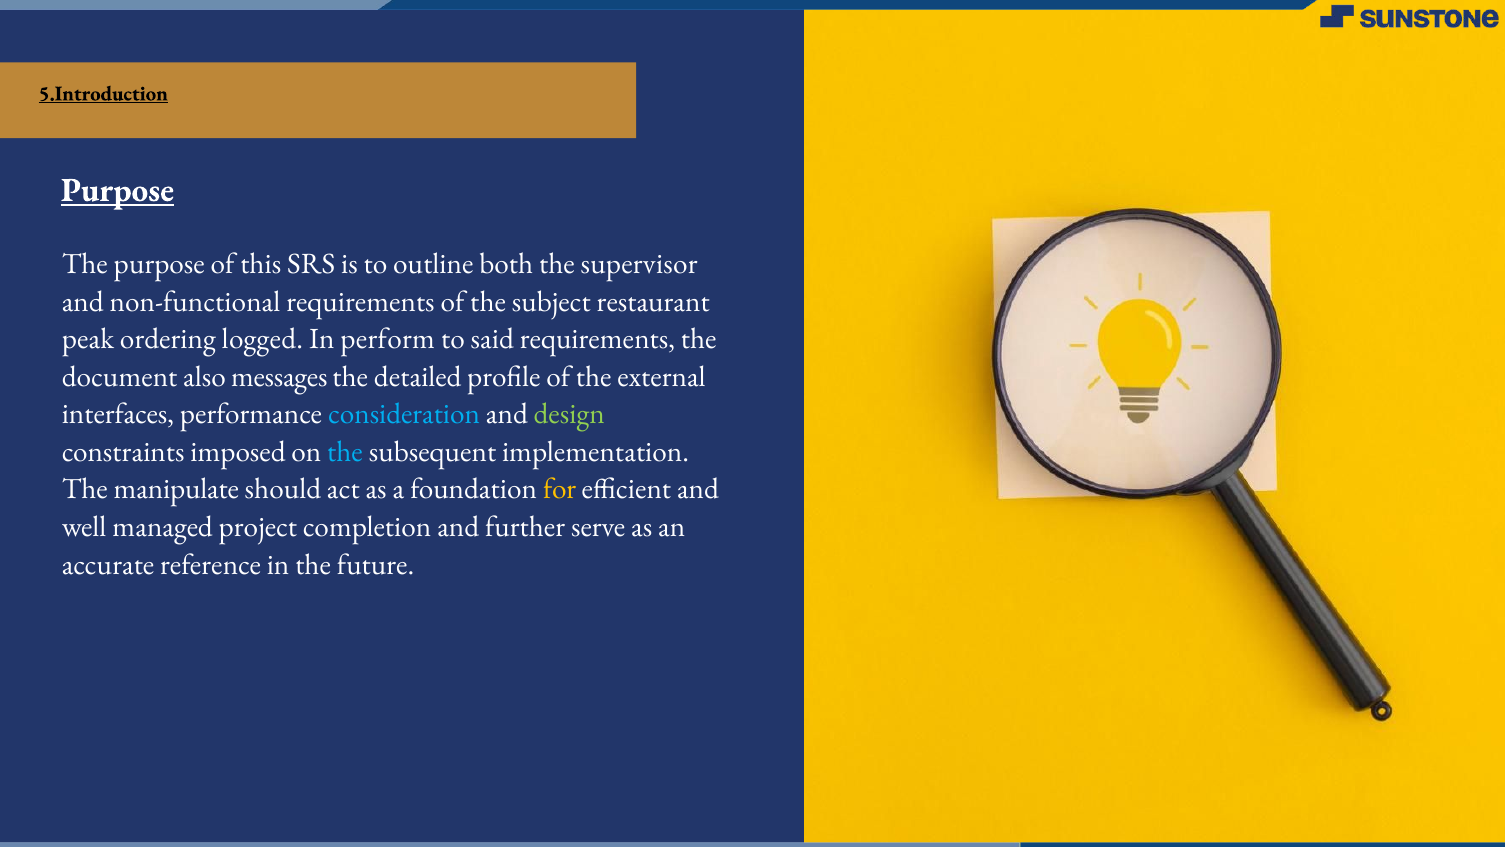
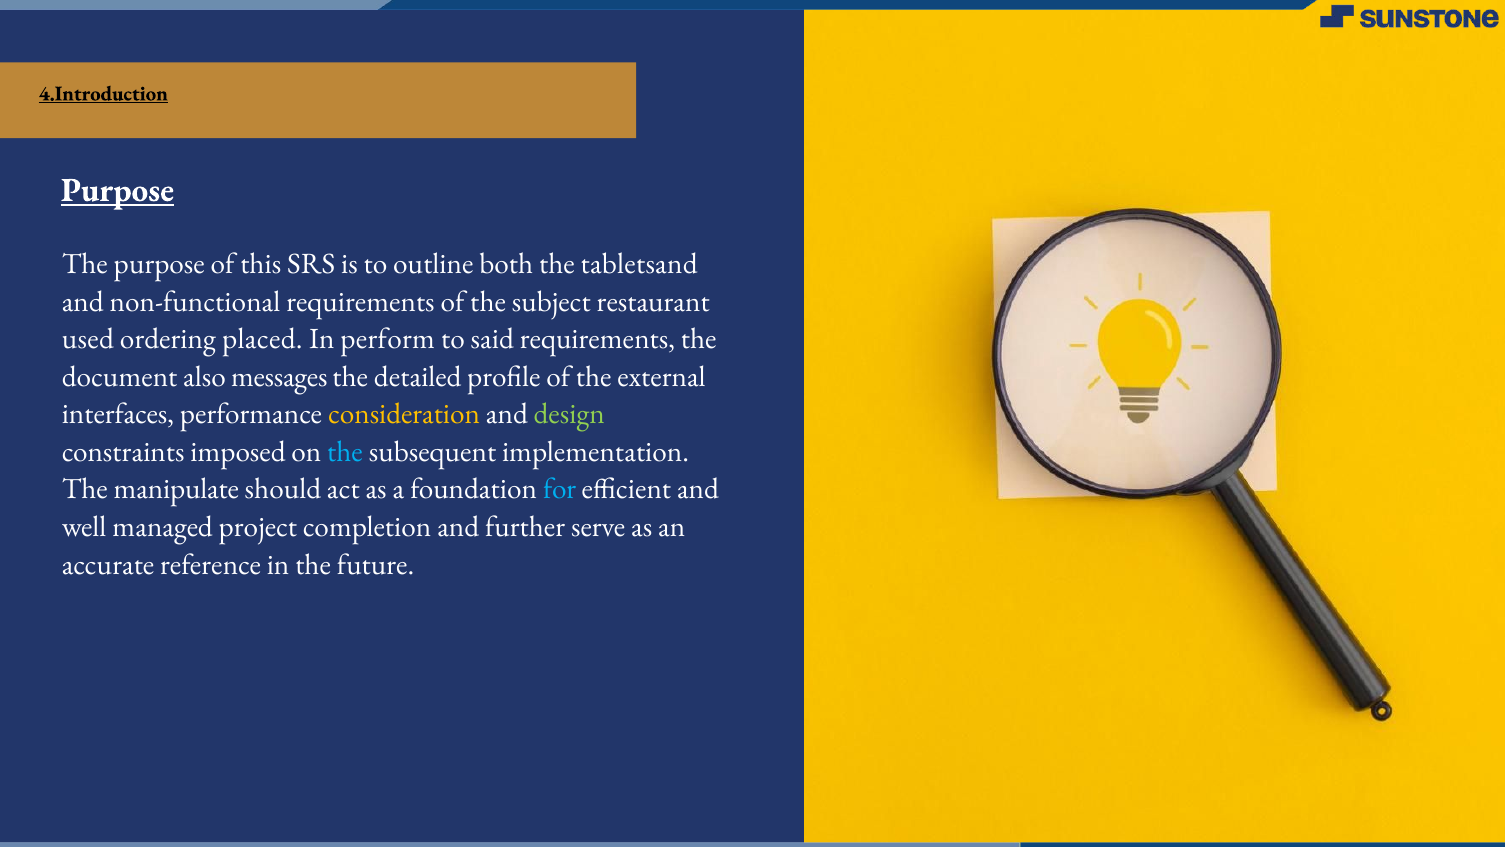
5.Introduction: 5.Introduction -> 4.Introduction
supervisor: supervisor -> tabletsand
peak: peak -> used
logged: logged -> placed
consideration colour: light blue -> yellow
for colour: yellow -> light blue
